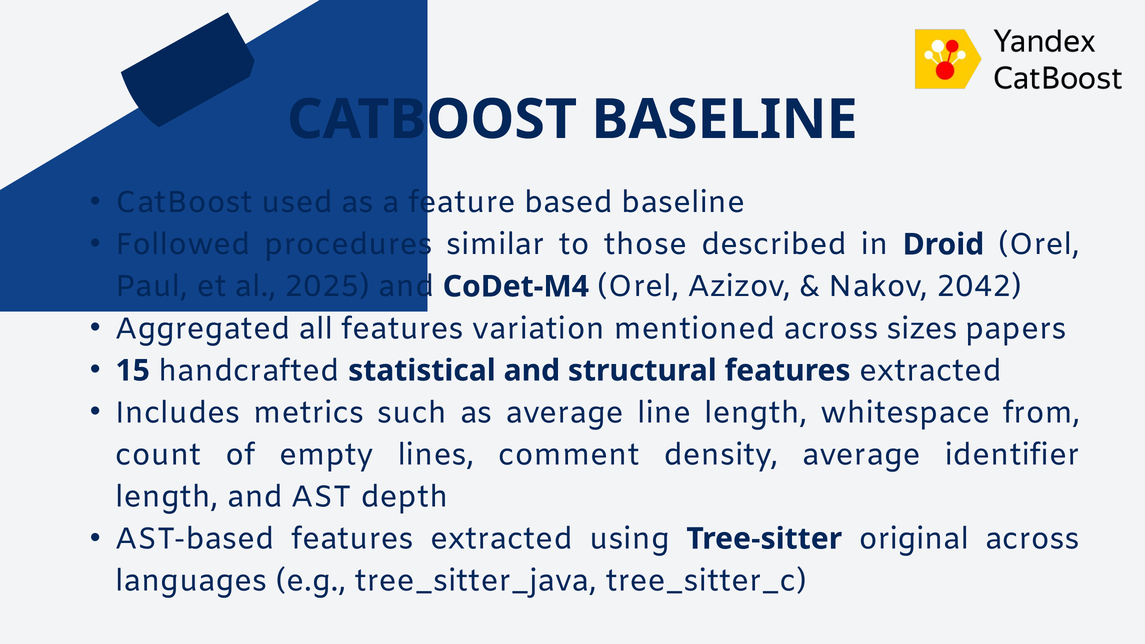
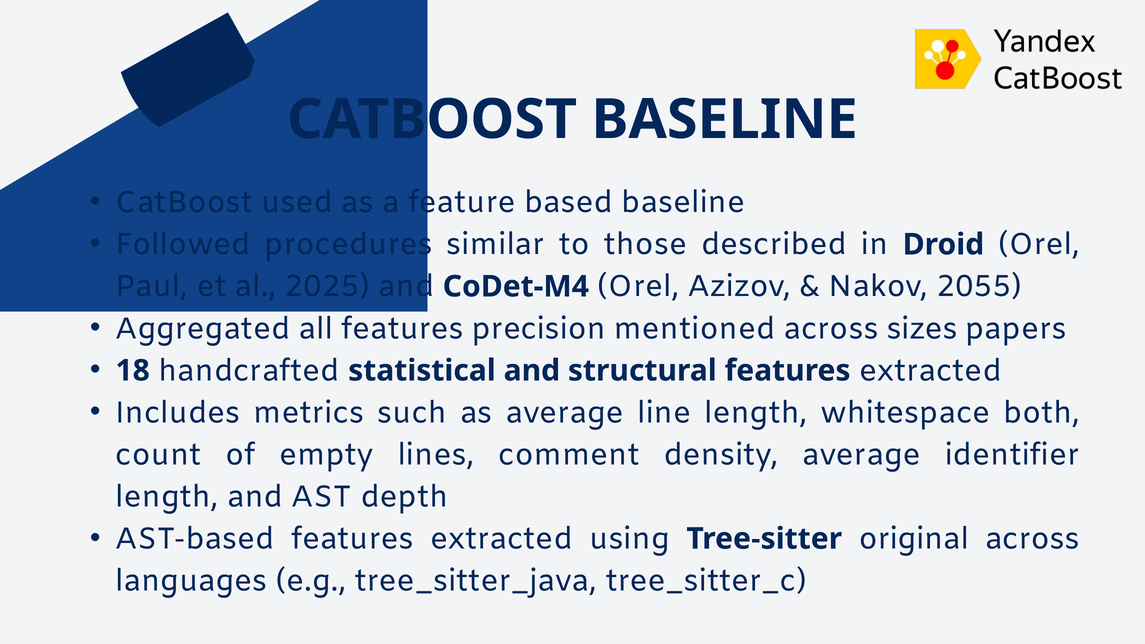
2042: 2042 -> 2055
variation: variation -> precision
15: 15 -> 18
from: from -> both
